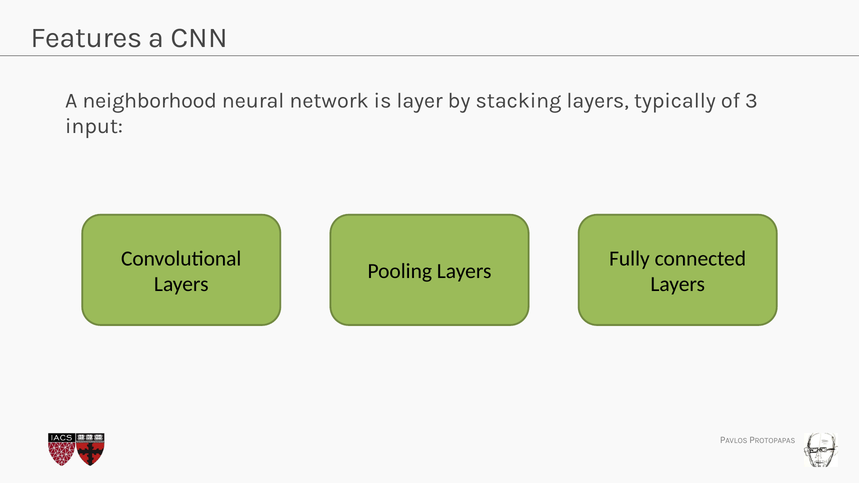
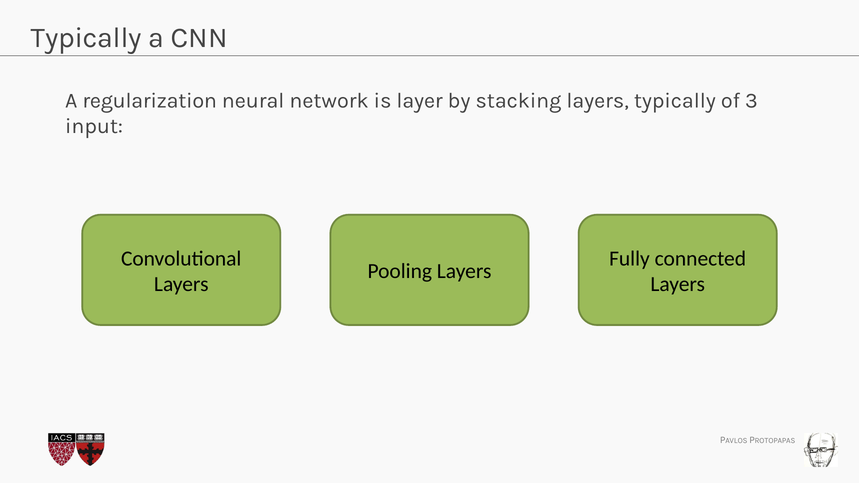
Features at (86, 38): Features -> Typically
neighborhood: neighborhood -> regularization
